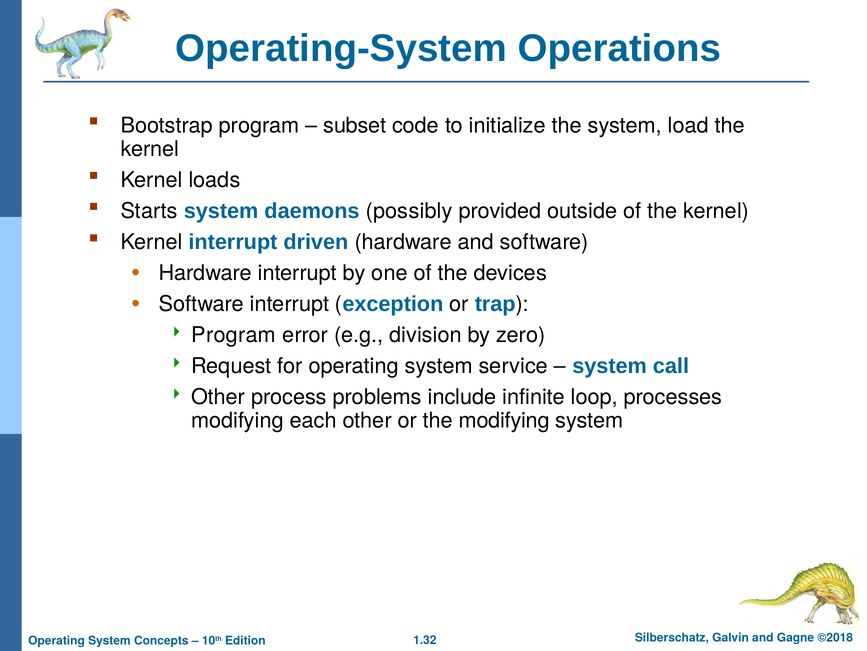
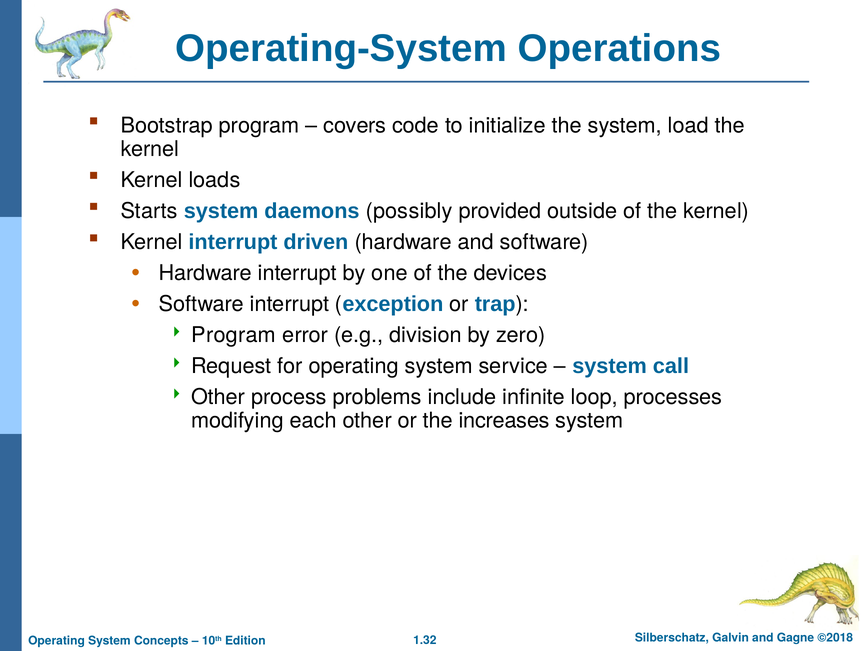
subset: subset -> covers
the modifying: modifying -> increases
